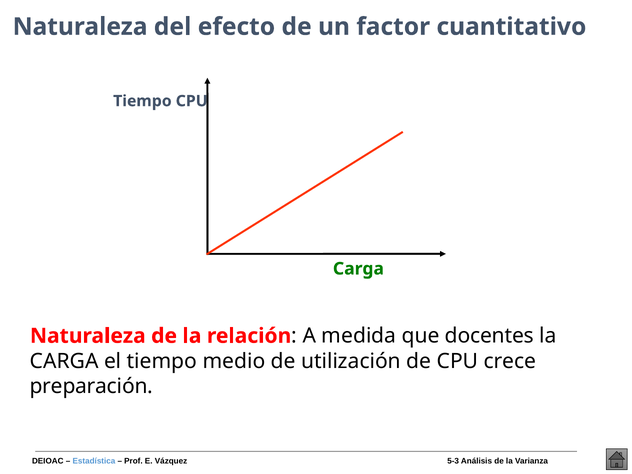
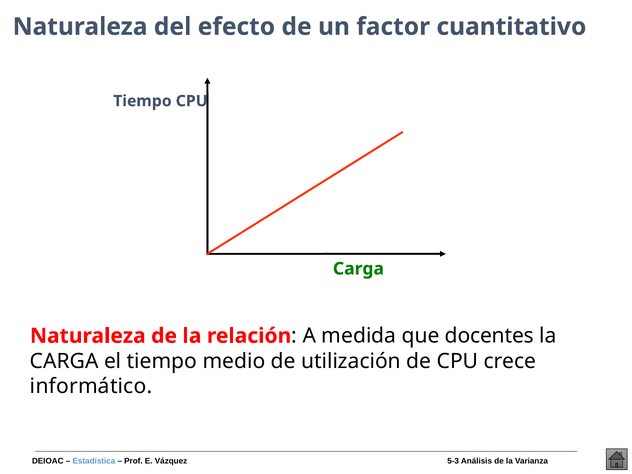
preparación: preparación -> informático
